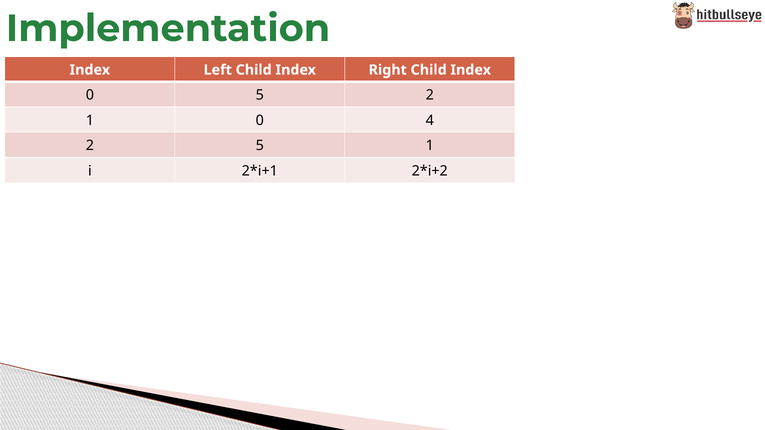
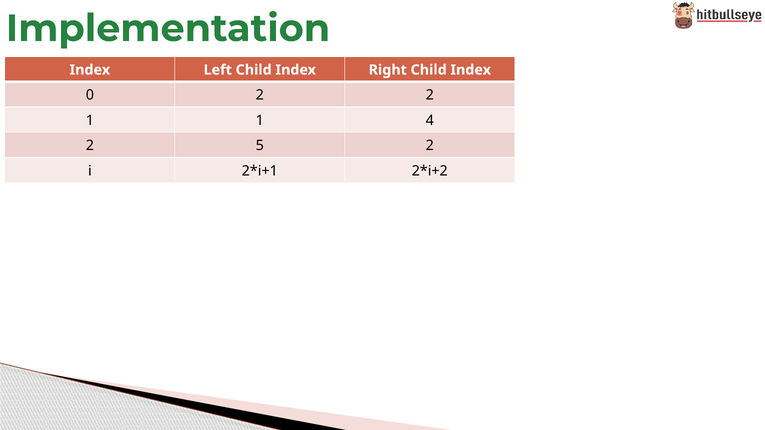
0 5: 5 -> 2
1 0: 0 -> 1
5 1: 1 -> 2
